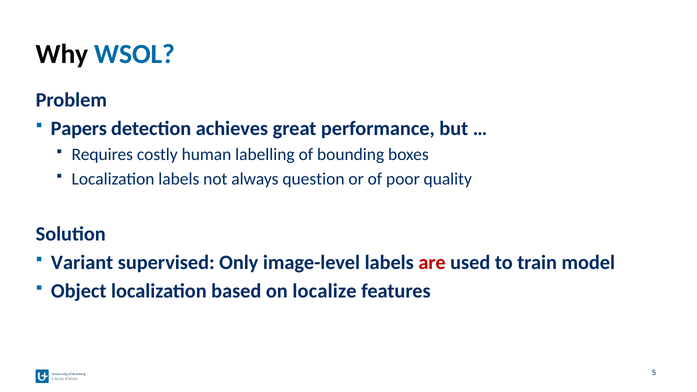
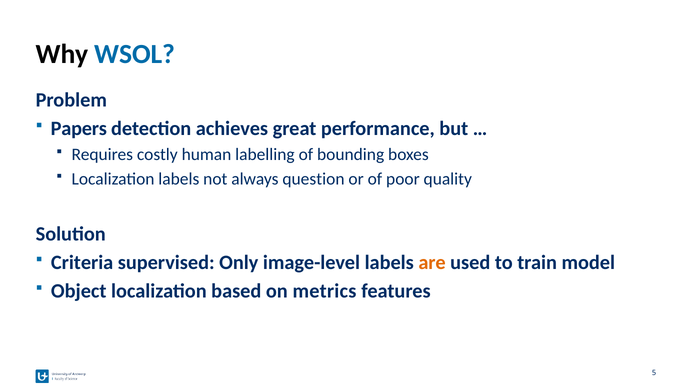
Variant: Variant -> Criteria
are colour: red -> orange
localize: localize -> metrics
